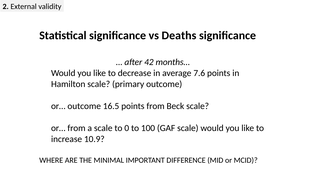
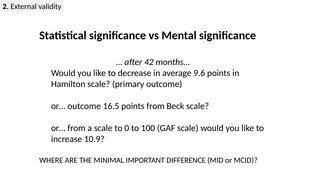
Deaths: Deaths -> Mental
7.6: 7.6 -> 9.6
